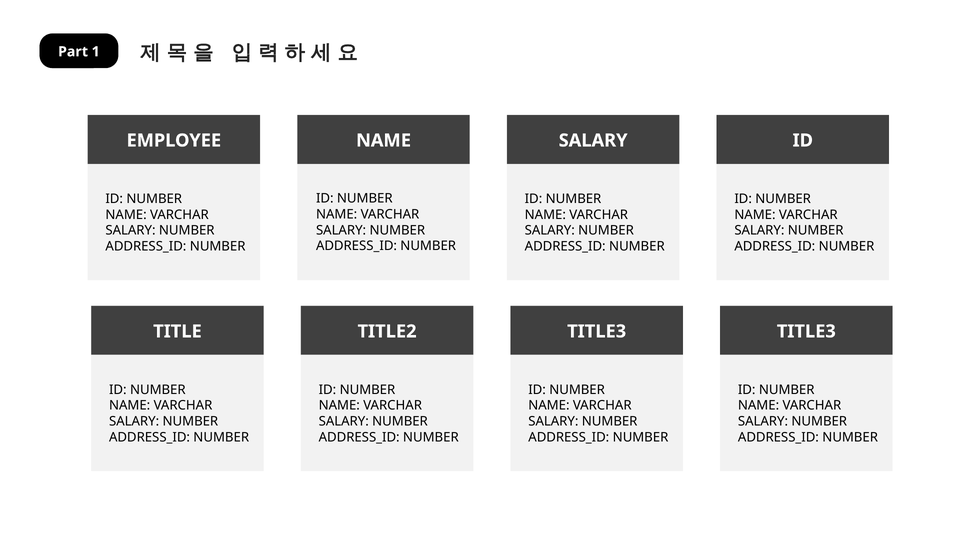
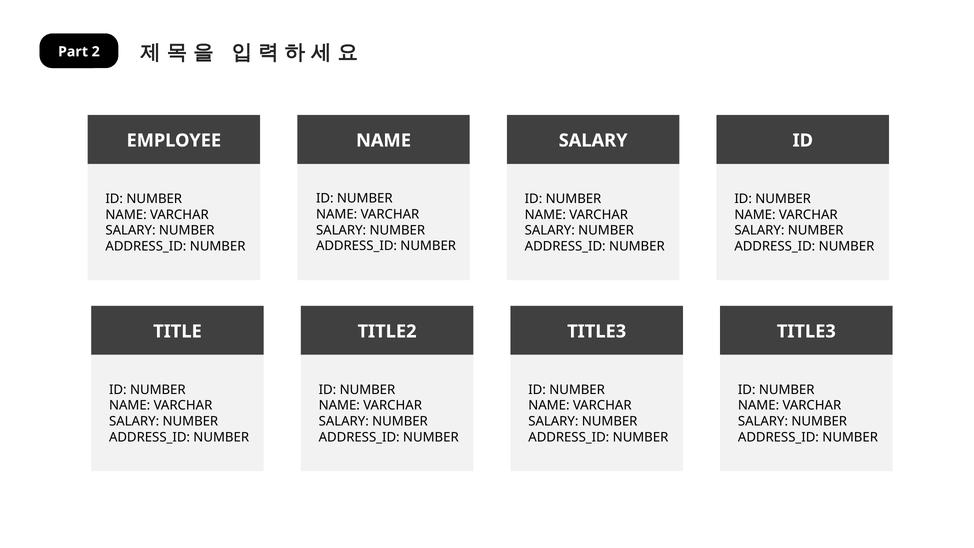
1: 1 -> 2
